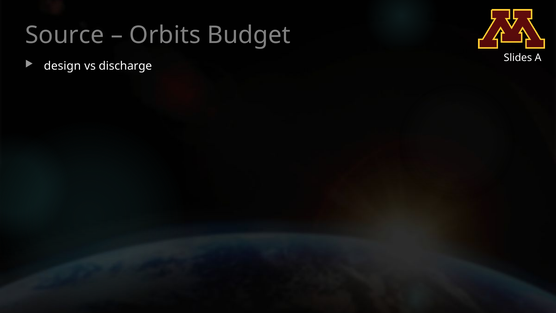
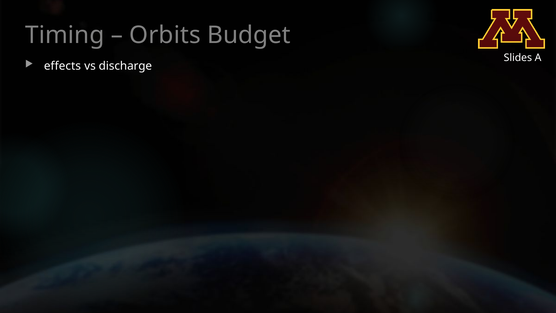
Source: Source -> Timing
design: design -> effects
